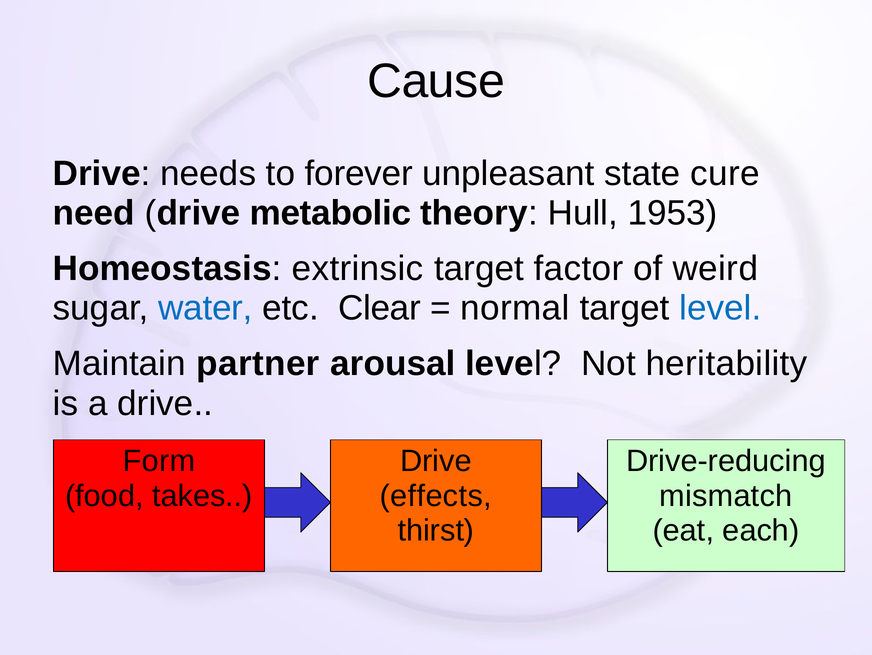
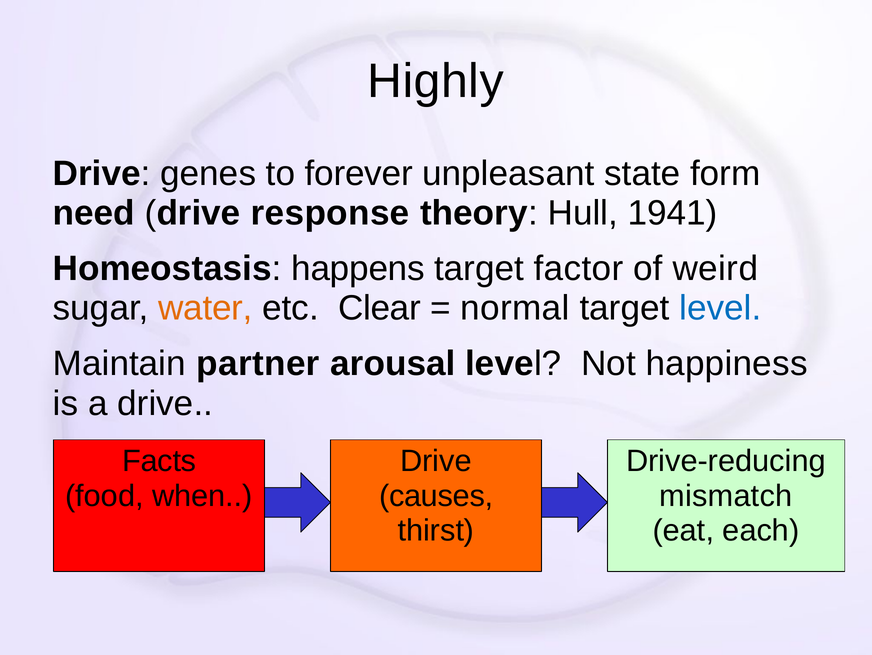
Cause: Cause -> Highly
needs: needs -> genes
cure: cure -> form
metabolic: metabolic -> response
1953: 1953 -> 1941
extrinsic: extrinsic -> happens
water colour: blue -> orange
heritability: heritability -> happiness
Form: Form -> Facts
takes: takes -> when
effects: effects -> causes
